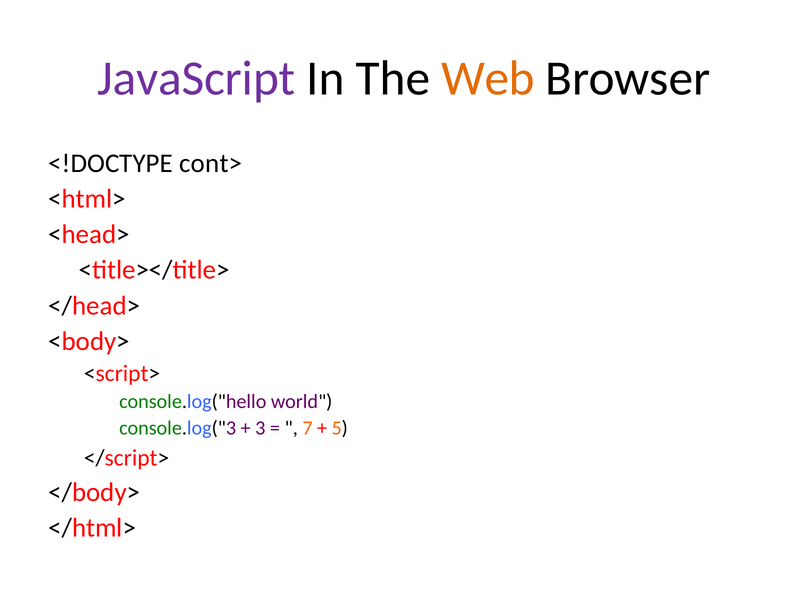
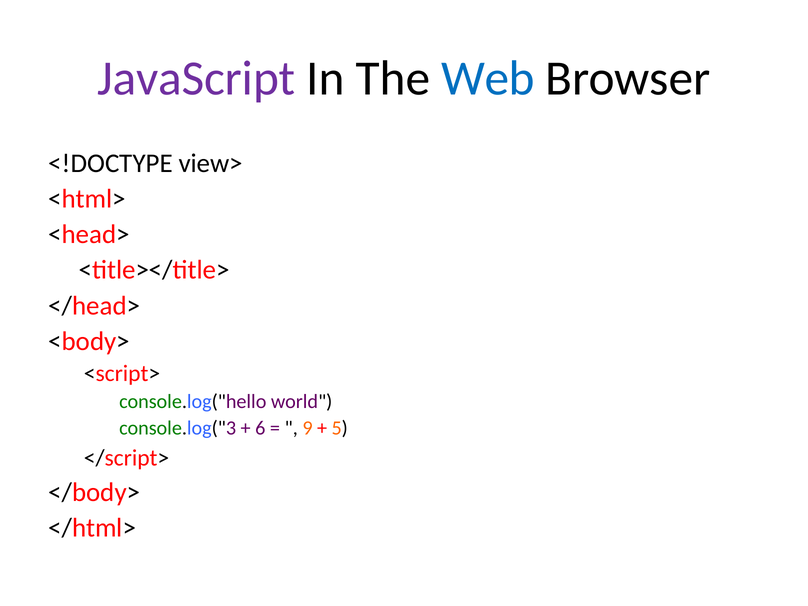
Web colour: orange -> blue
cont>: cont> -> view>
3: 3 -> 6
7: 7 -> 9
